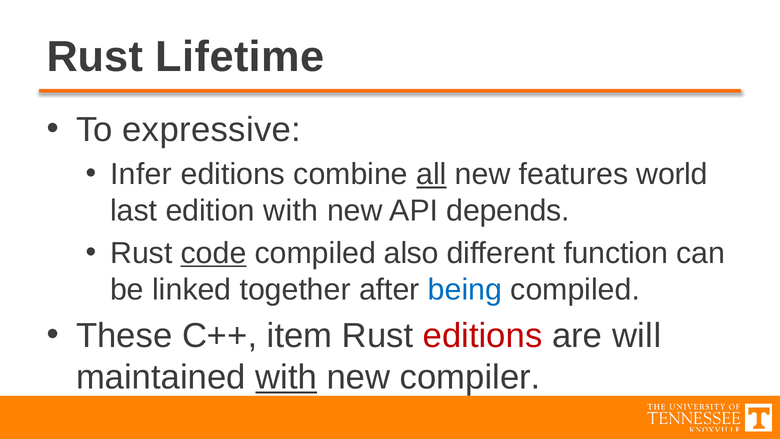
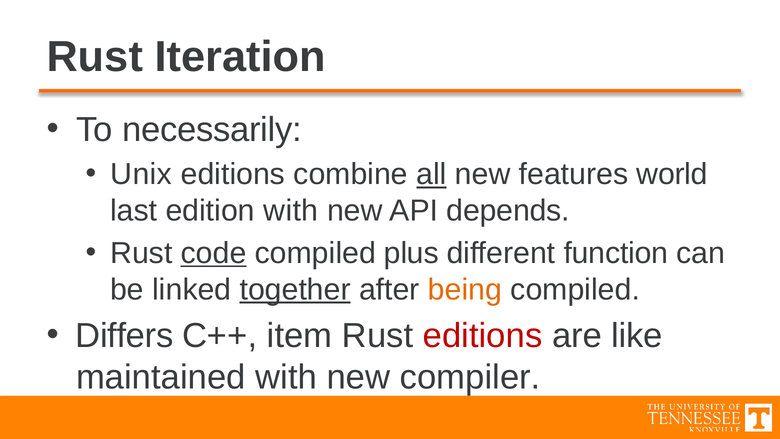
Lifetime: Lifetime -> Iteration
expressive: expressive -> necessarily
Infer: Infer -> Unix
also: also -> plus
together underline: none -> present
being colour: blue -> orange
These: These -> Differs
will: will -> like
with at (286, 377) underline: present -> none
